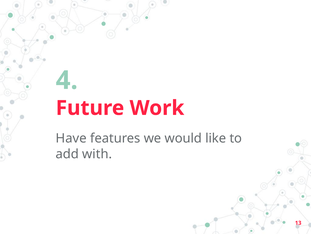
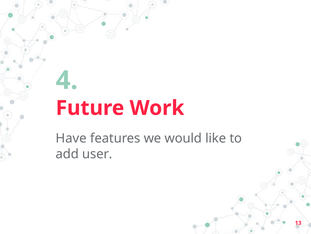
with: with -> user
